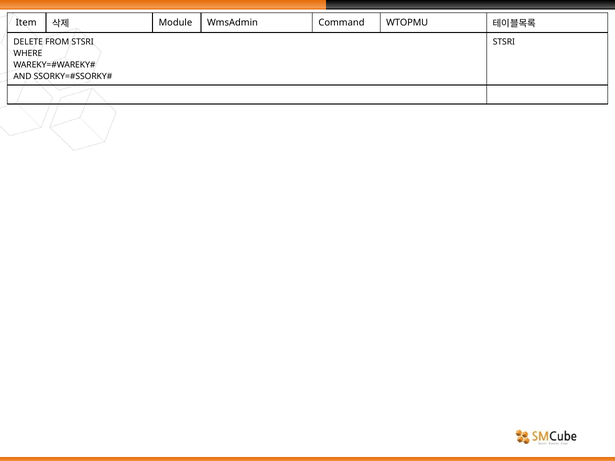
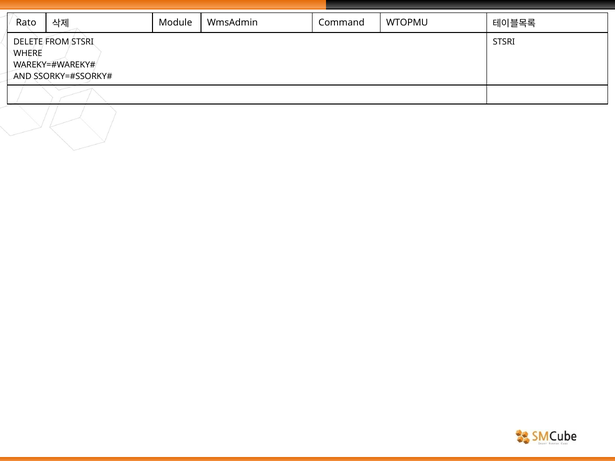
Item: Item -> Rato
